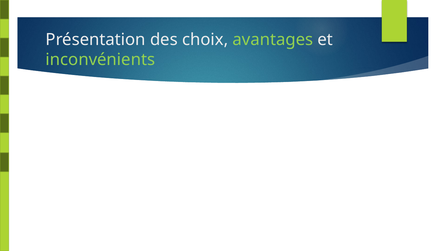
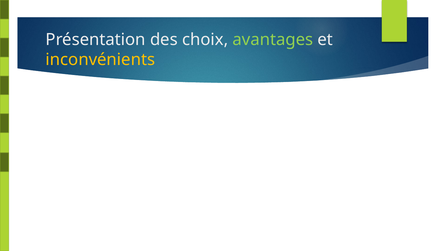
inconvénients colour: light green -> yellow
